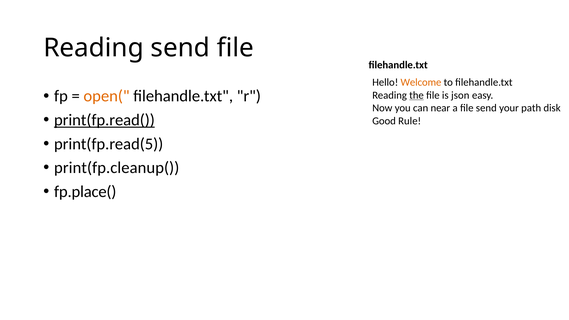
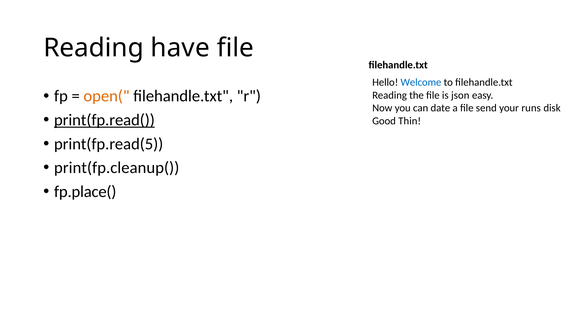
Reading send: send -> have
Welcome colour: orange -> blue
the underline: present -> none
near: near -> date
path: path -> runs
Rule: Rule -> Thin
